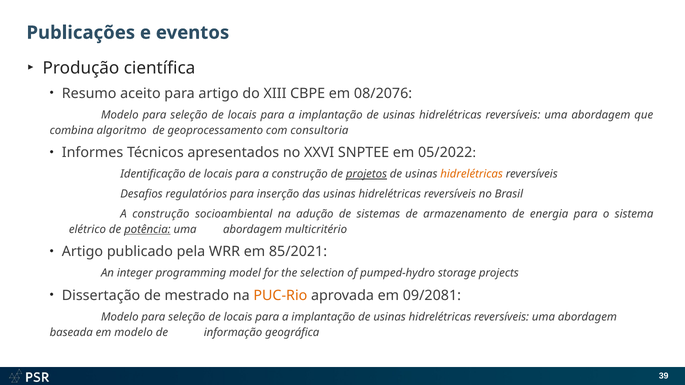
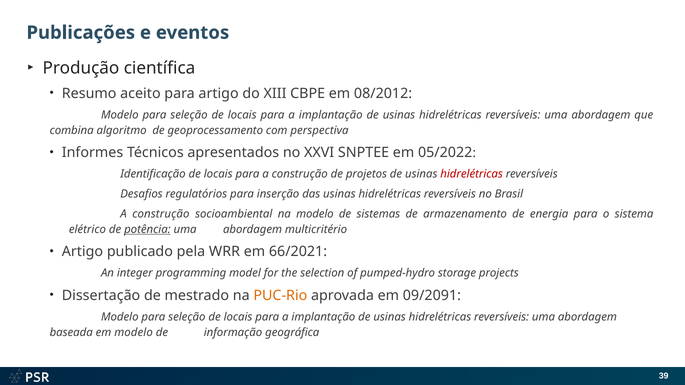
08/2076: 08/2076 -> 08/2012
consultoria: consultoria -> perspectiva
projetos underline: present -> none
hidrelétricas at (472, 174) colour: orange -> red
na adução: adução -> modelo
85/2021: 85/2021 -> 66/2021
09/2081: 09/2081 -> 09/2091
